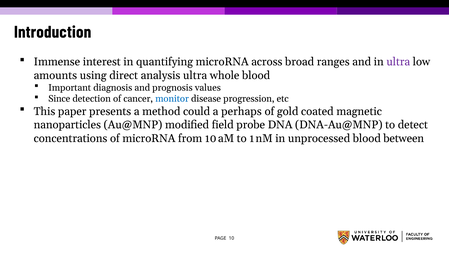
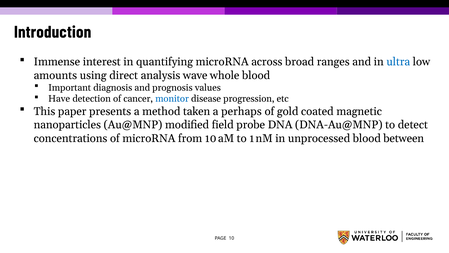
ultra at (398, 62) colour: purple -> blue
analysis ultra: ultra -> wave
Since: Since -> Have
could: could -> taken
